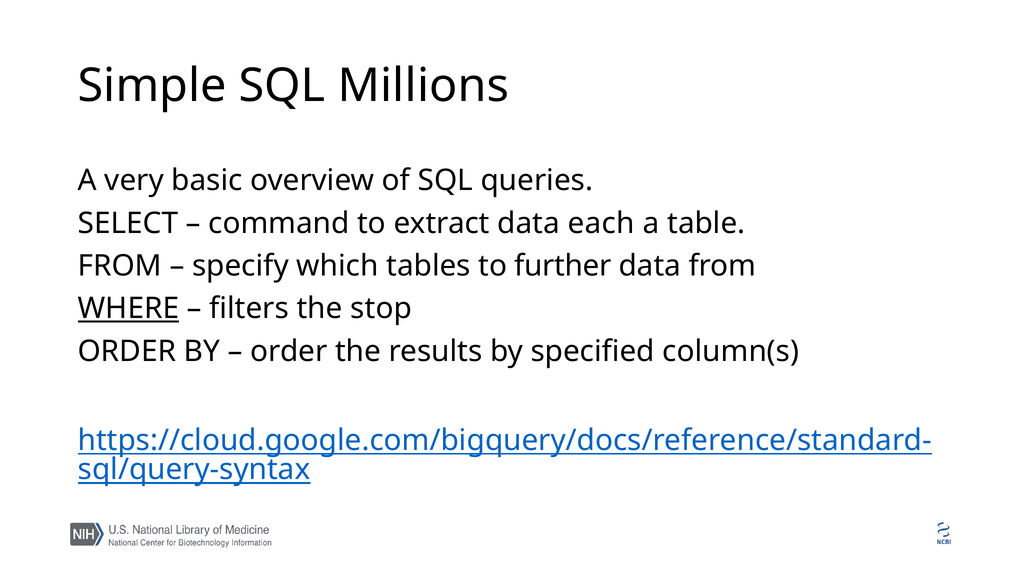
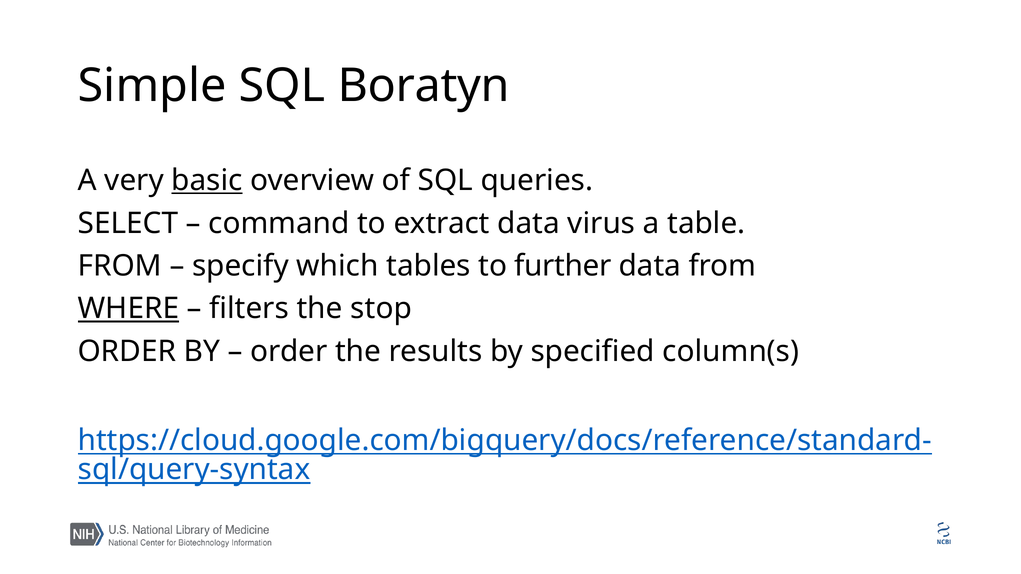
Millions: Millions -> Boratyn
basic underline: none -> present
each: each -> virus
